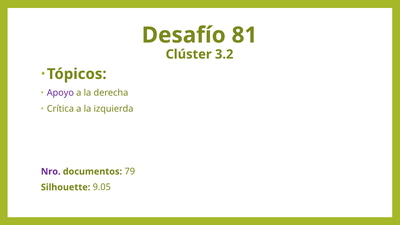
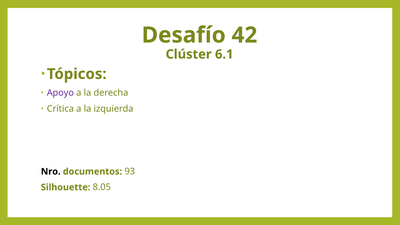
81: 81 -> 42
3.2: 3.2 -> 6.1
Nro colour: purple -> black
79: 79 -> 93
9.05: 9.05 -> 8.05
